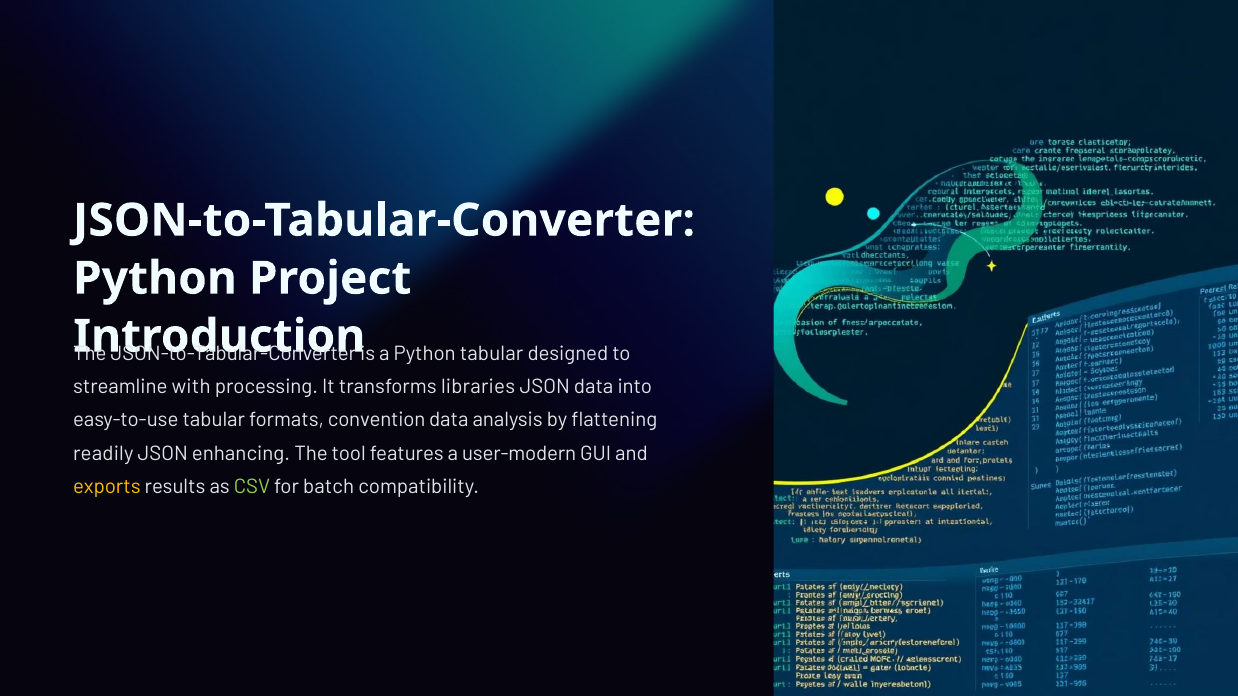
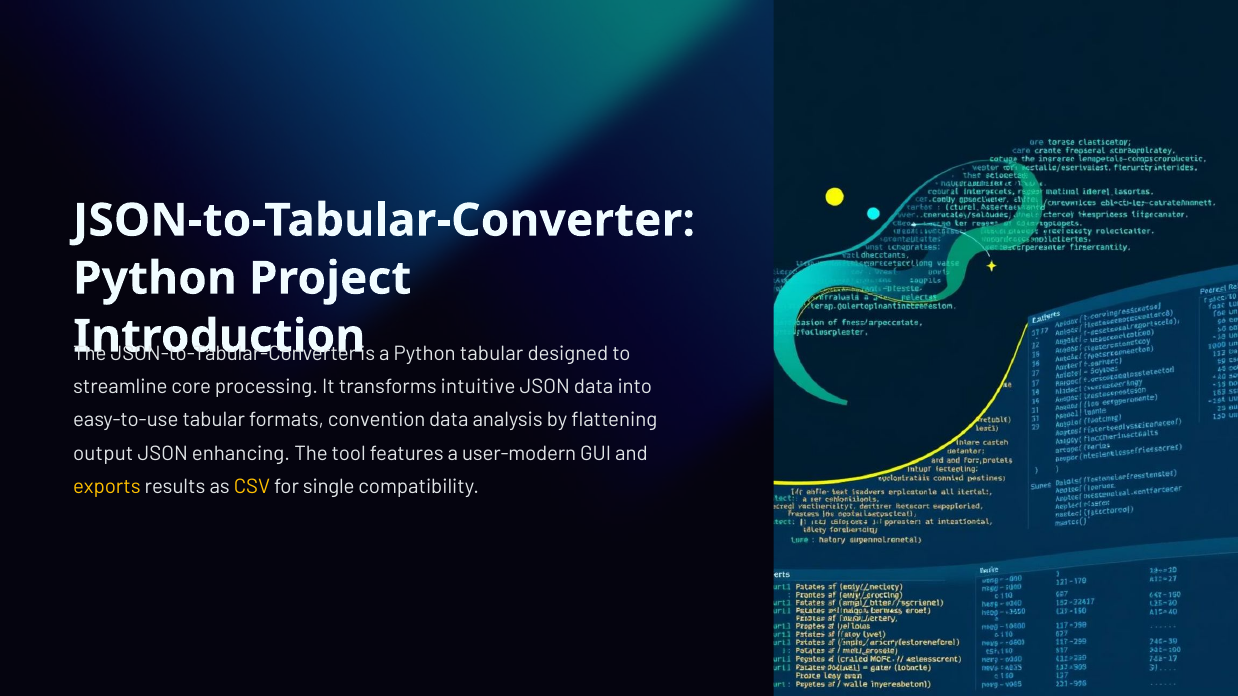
with: with -> core
libraries: libraries -> intuitive
readily: readily -> output
CSV colour: light green -> yellow
batch: batch -> single
